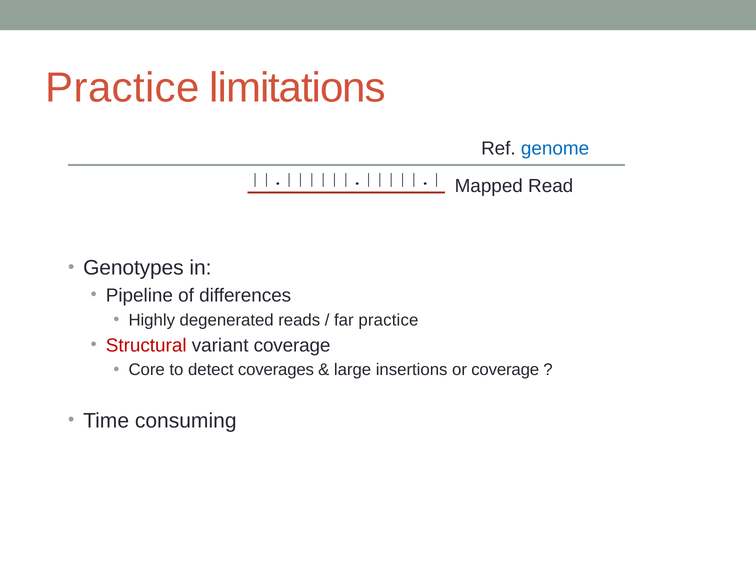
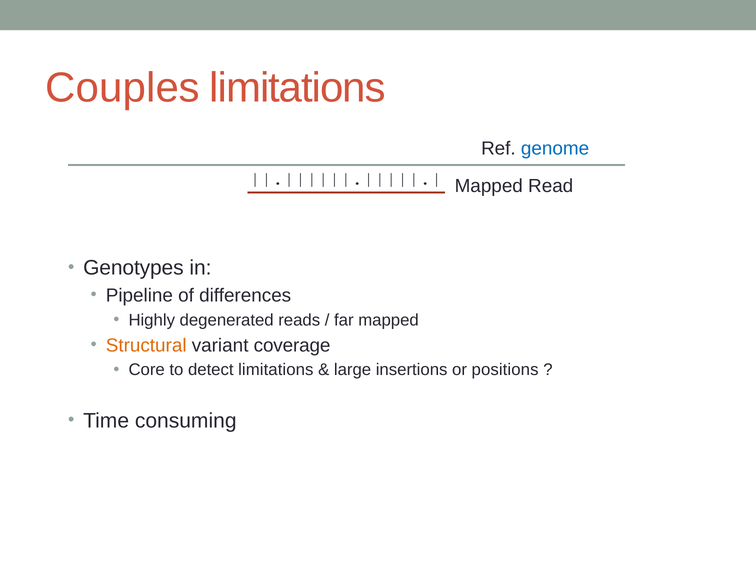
Practice at (123, 88): Practice -> Couples
far practice: practice -> mapped
Structural colour: red -> orange
detect coverages: coverages -> limitations
or coverage: coverage -> positions
